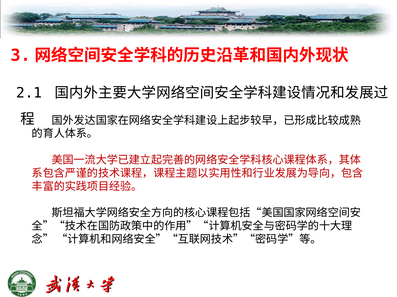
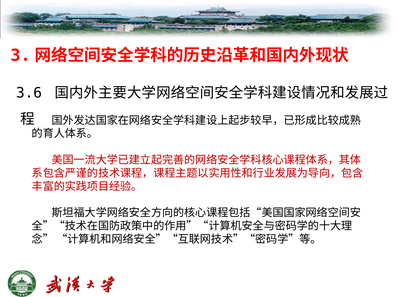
2.1: 2.1 -> 3.6
